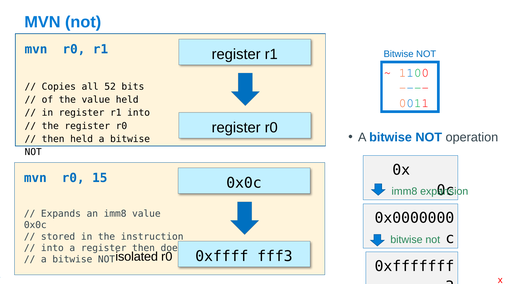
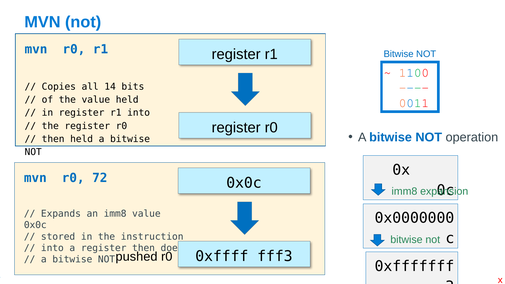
52: 52 -> 14
15: 15 -> 72
isolated: isolated -> pushed
